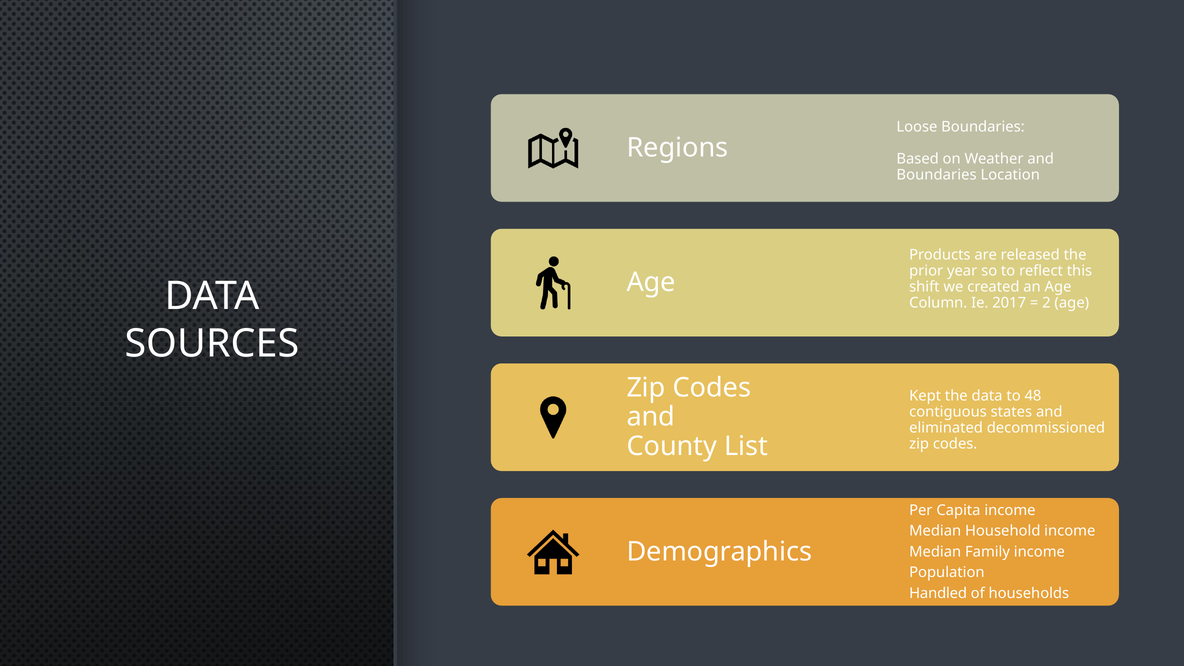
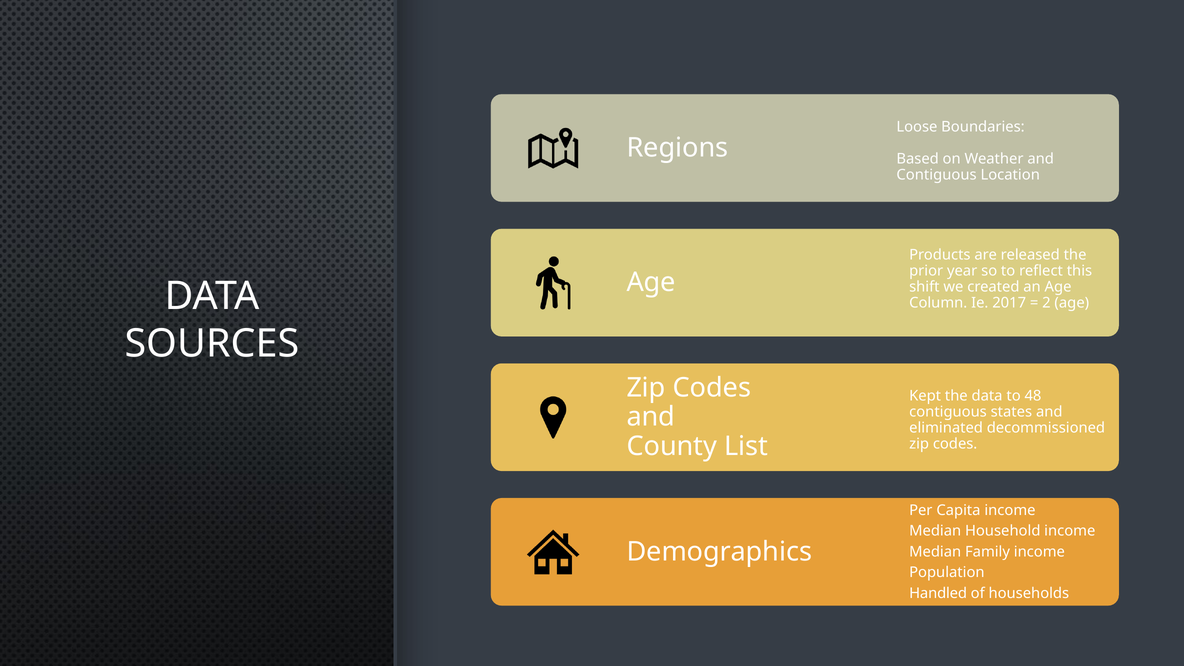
Boundaries at (937, 175): Boundaries -> Contiguous
